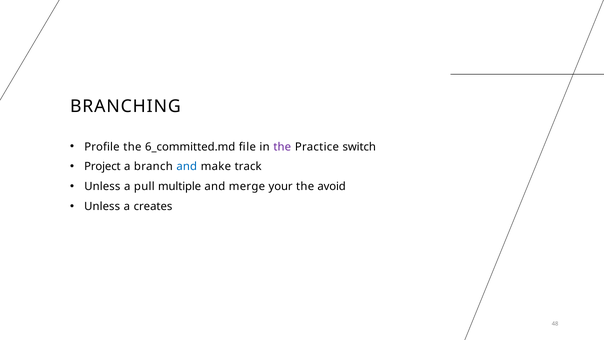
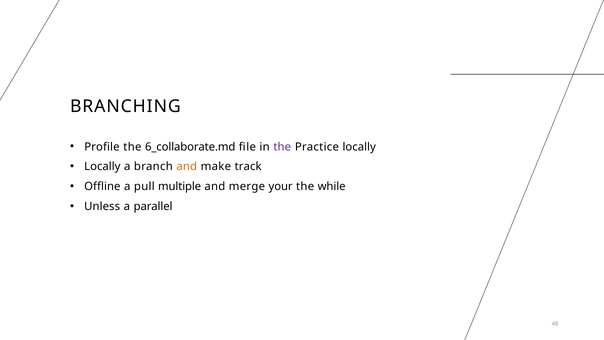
6_committed.md: 6_committed.md -> 6_collaborate.md
Practice switch: switch -> locally
Project at (102, 167): Project -> Locally
and at (187, 167) colour: blue -> orange
Unless at (102, 187): Unless -> Offline
avoid: avoid -> while
creates: creates -> parallel
